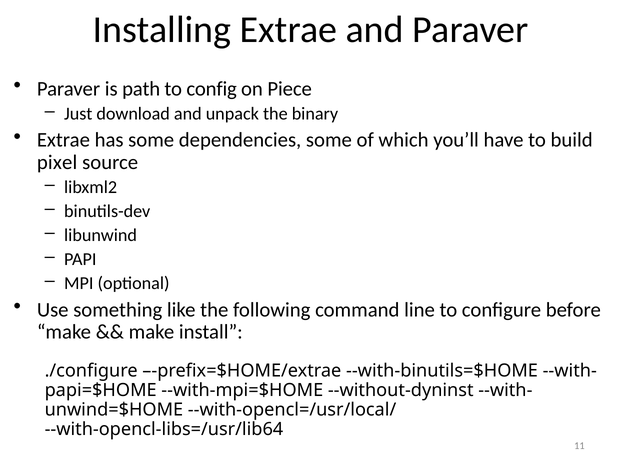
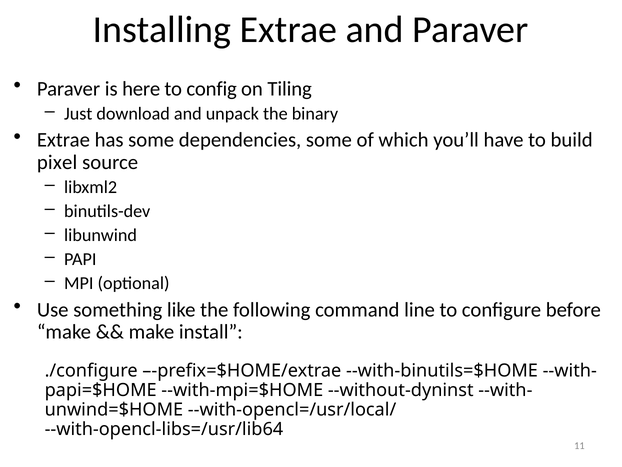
path: path -> here
Piece: Piece -> Tiling
